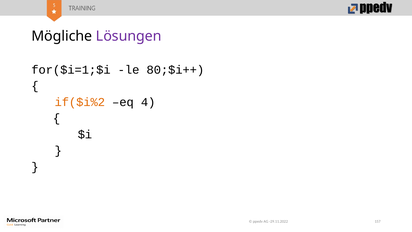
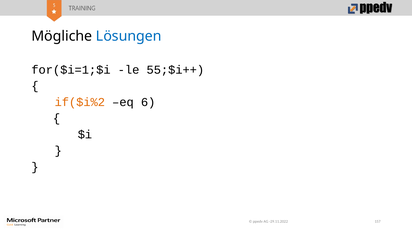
Lösungen colour: purple -> blue
80;$i++: 80;$i++ -> 55;$i++
4: 4 -> 6
